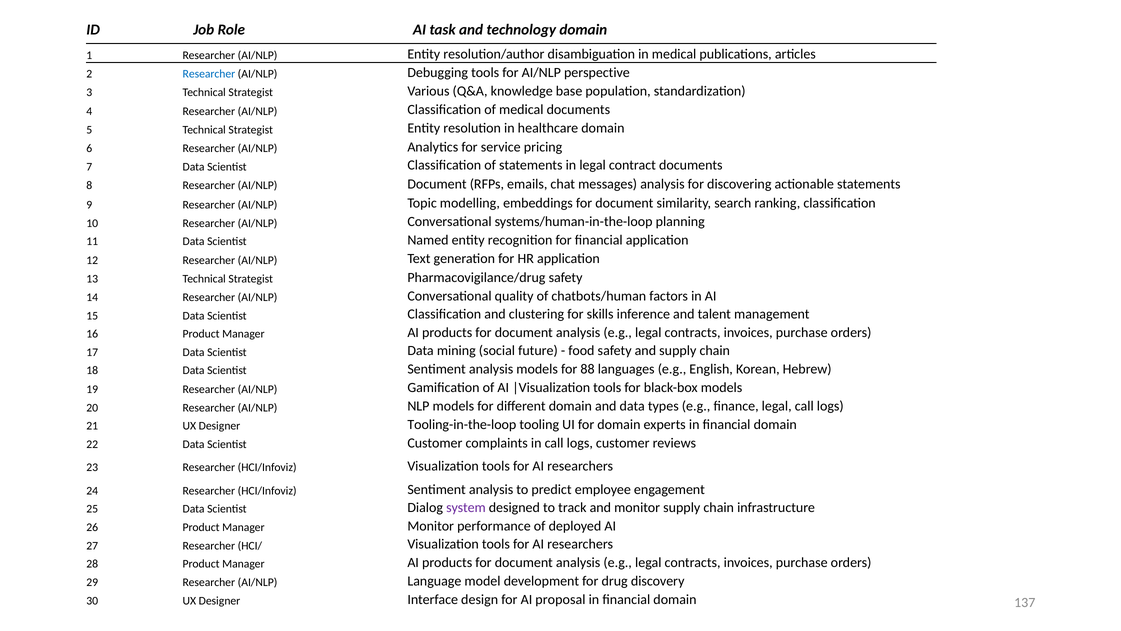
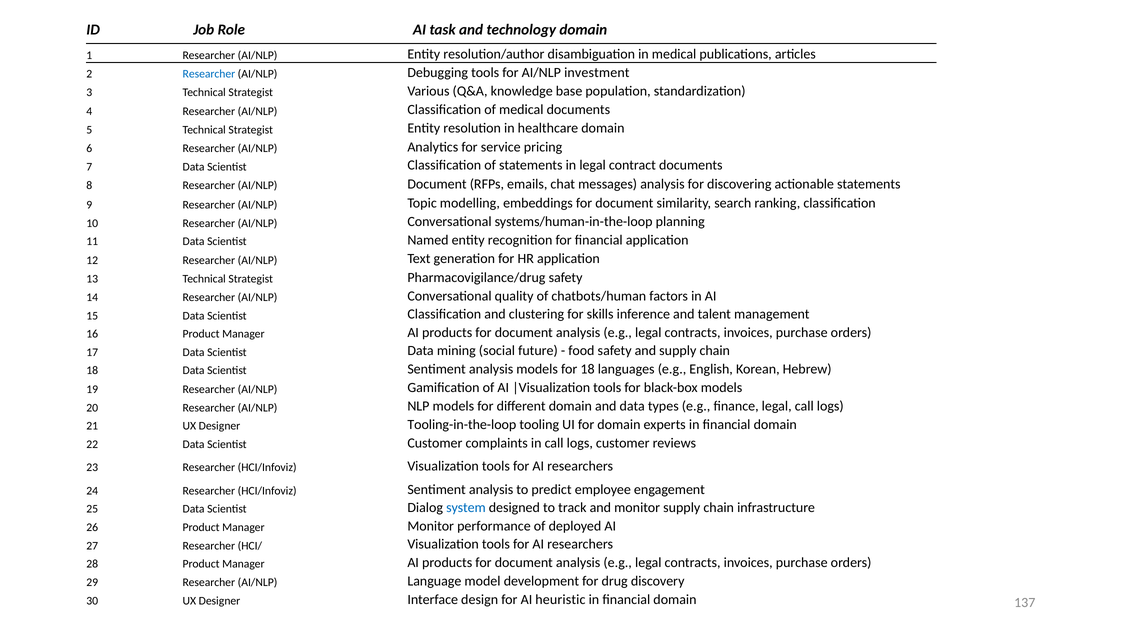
perspective: perspective -> investment
for 88: 88 -> 18
system colour: purple -> blue
proposal: proposal -> heuristic
